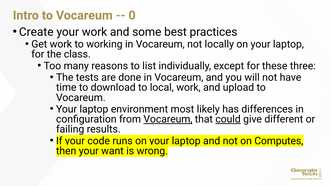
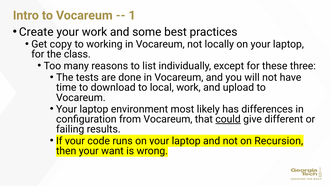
0: 0 -> 1
Get work: work -> copy
Vocareum at (168, 119) underline: present -> none
Computes: Computes -> Recursion
